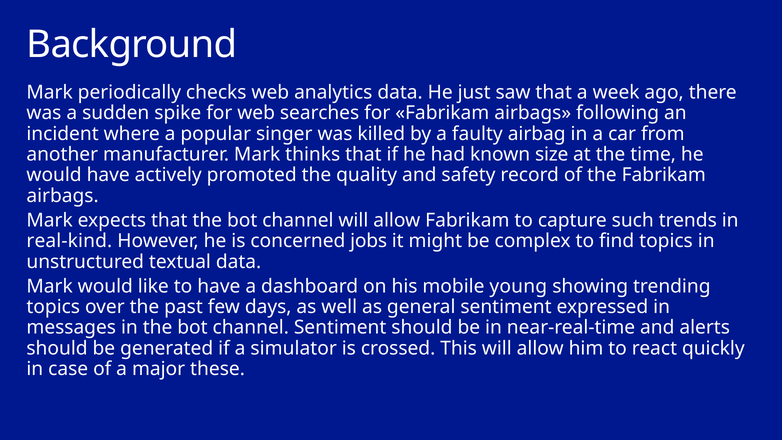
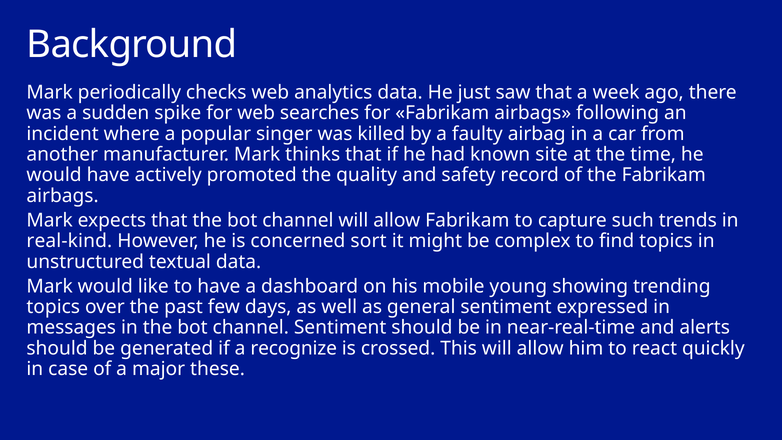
size: size -> site
jobs: jobs -> sort
simulator: simulator -> recognize
